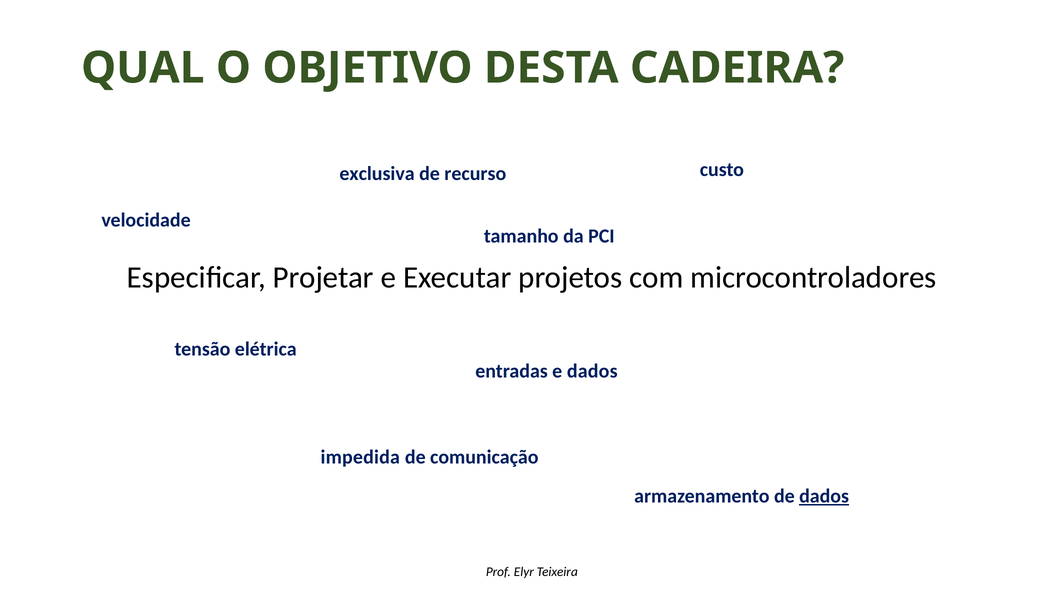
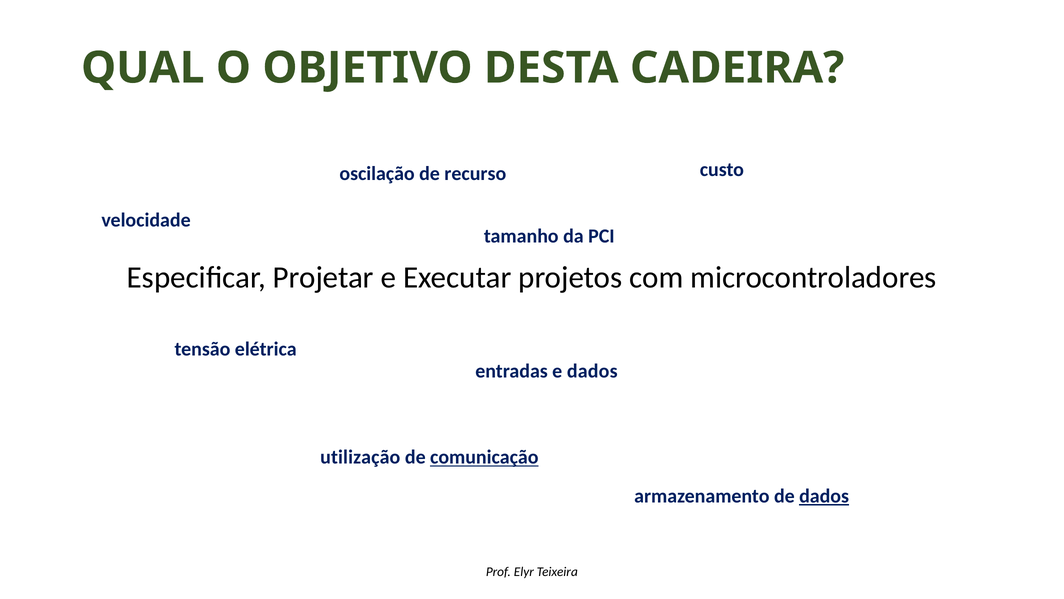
exclusiva: exclusiva -> oscilação
impedida: impedida -> utilização
comunicação underline: none -> present
